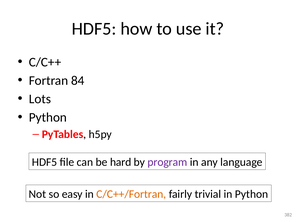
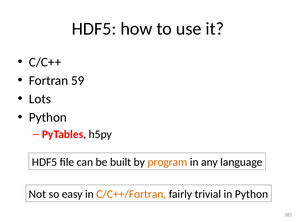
84: 84 -> 59
hard: hard -> built
program colour: purple -> orange
